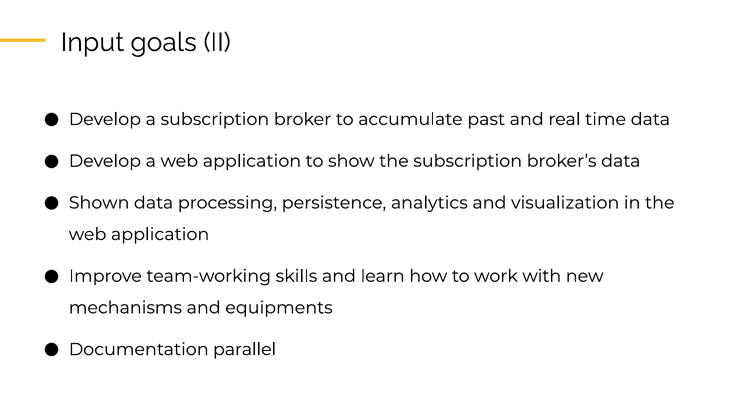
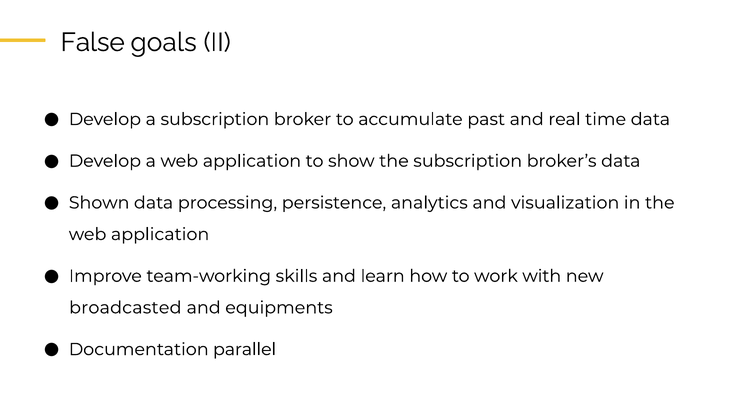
Input: Input -> False
mechanisms: mechanisms -> broadcasted
